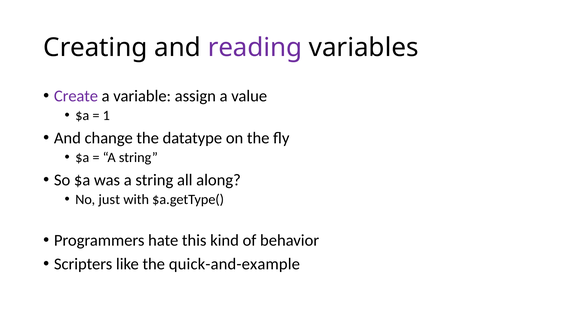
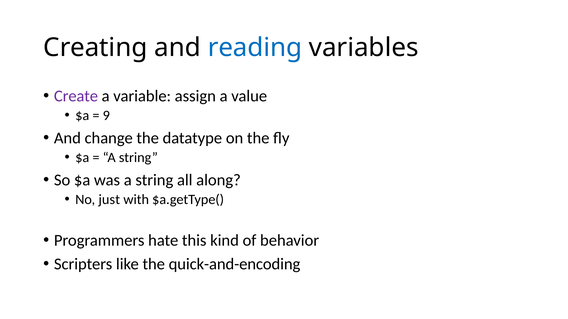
reading colour: purple -> blue
1: 1 -> 9
quick-and-example: quick-and-example -> quick-and-encoding
